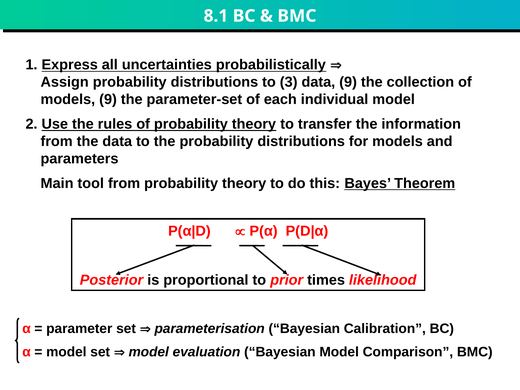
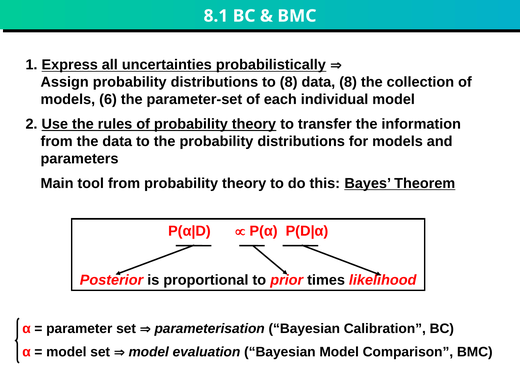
to 3: 3 -> 8
data 9: 9 -> 8
models 9: 9 -> 6
